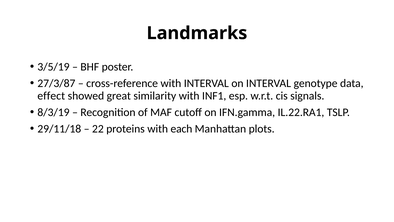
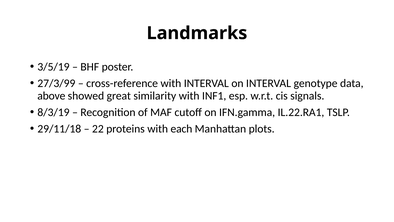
27/3/87: 27/3/87 -> 27/3/99
effect: effect -> above
